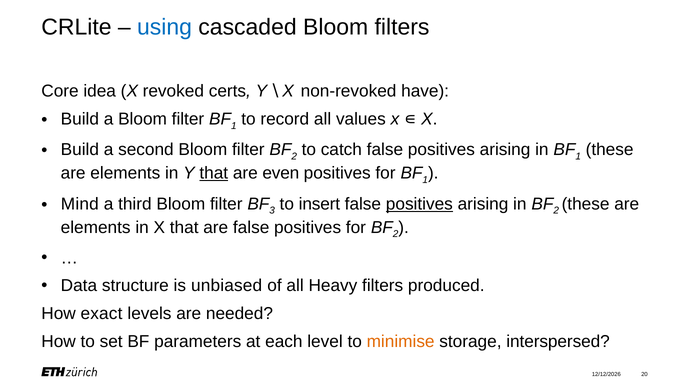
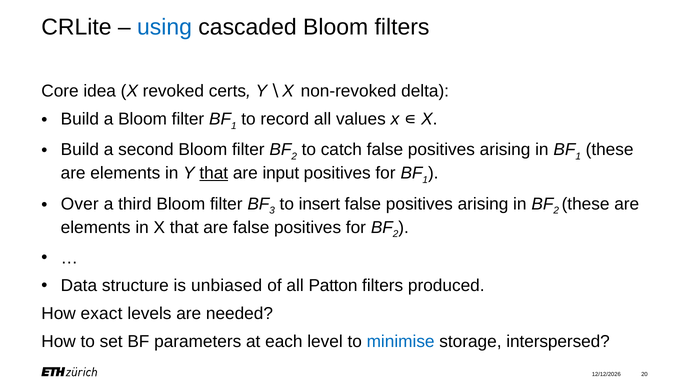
have: have -> delta
even: even -> input
Mind: Mind -> Over
positives at (419, 204) underline: present -> none
Heavy: Heavy -> Patton
minimise colour: orange -> blue
